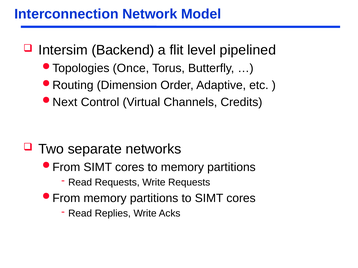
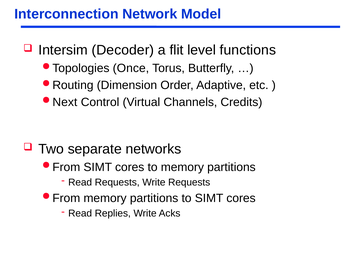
Backend: Backend -> Decoder
pipelined: pipelined -> functions
